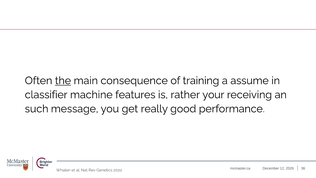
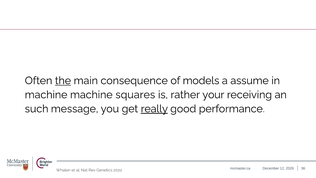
training: training -> models
classifier at (46, 95): classifier -> machine
features: features -> squares
really underline: none -> present
